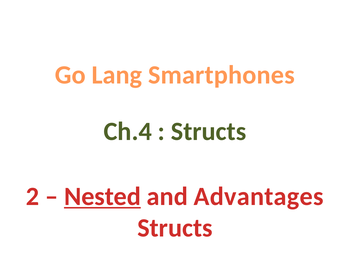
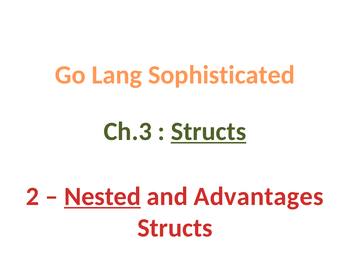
Smartphones: Smartphones -> Sophisticated
Ch.4: Ch.4 -> Ch.3
Structs at (209, 131) underline: none -> present
